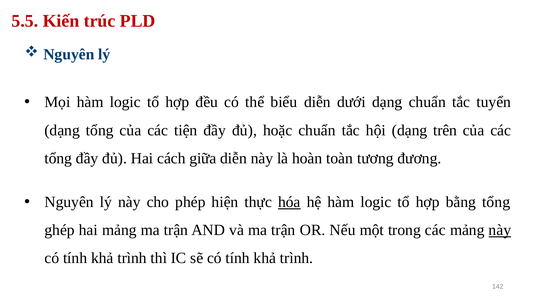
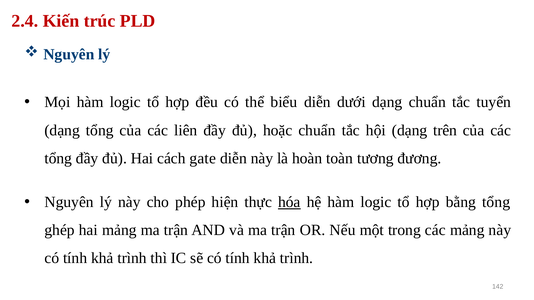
5.5: 5.5 -> 2.4
tiện: tiện -> liên
giữa: giữa -> gate
này at (500, 230) underline: present -> none
